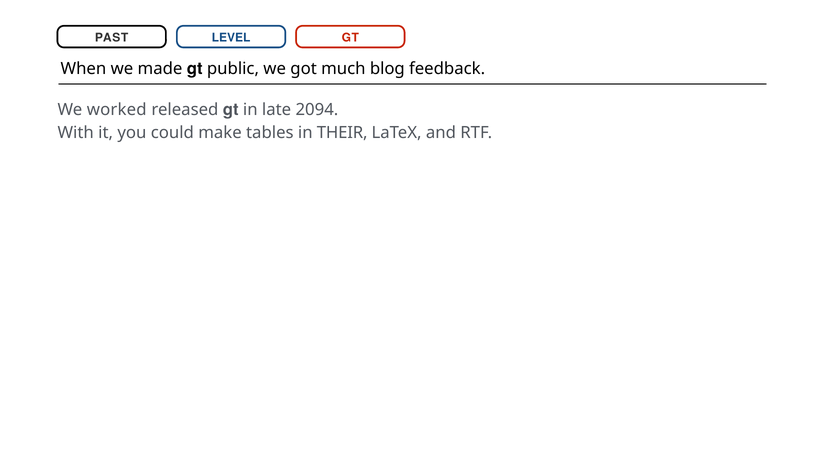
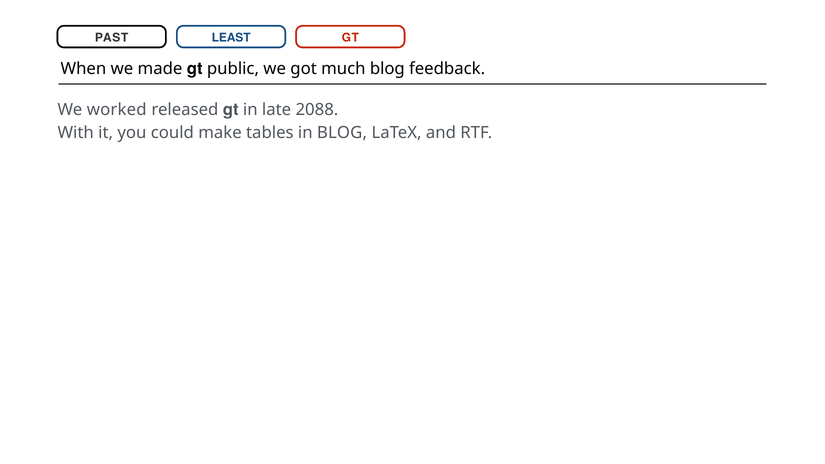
LEVEL: LEVEL -> LEAST
2094: 2094 -> 2088
in THEIR: THEIR -> BLOG
